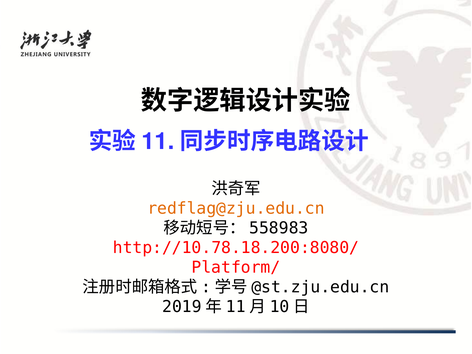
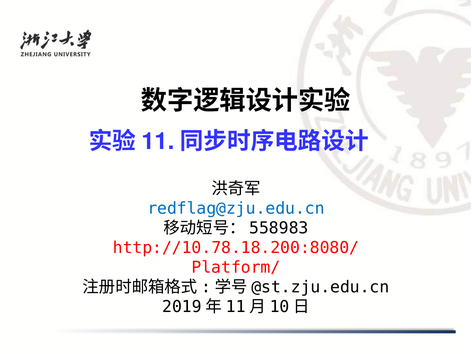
redflag@zju.edu.cn colour: orange -> blue
